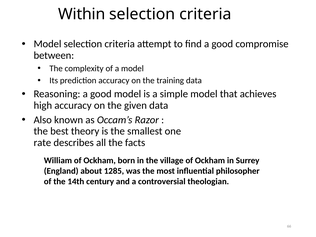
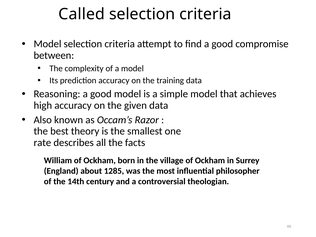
Within: Within -> Called
